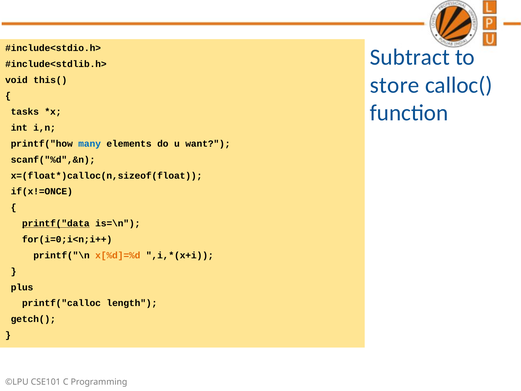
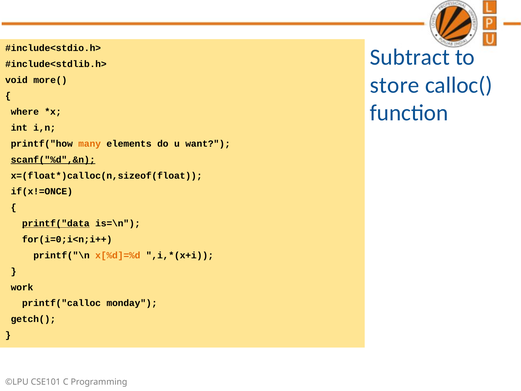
this(: this( -> more(
tasks: tasks -> where
many colour: blue -> orange
scanf("%d",&n underline: none -> present
plus: plus -> work
length: length -> monday
